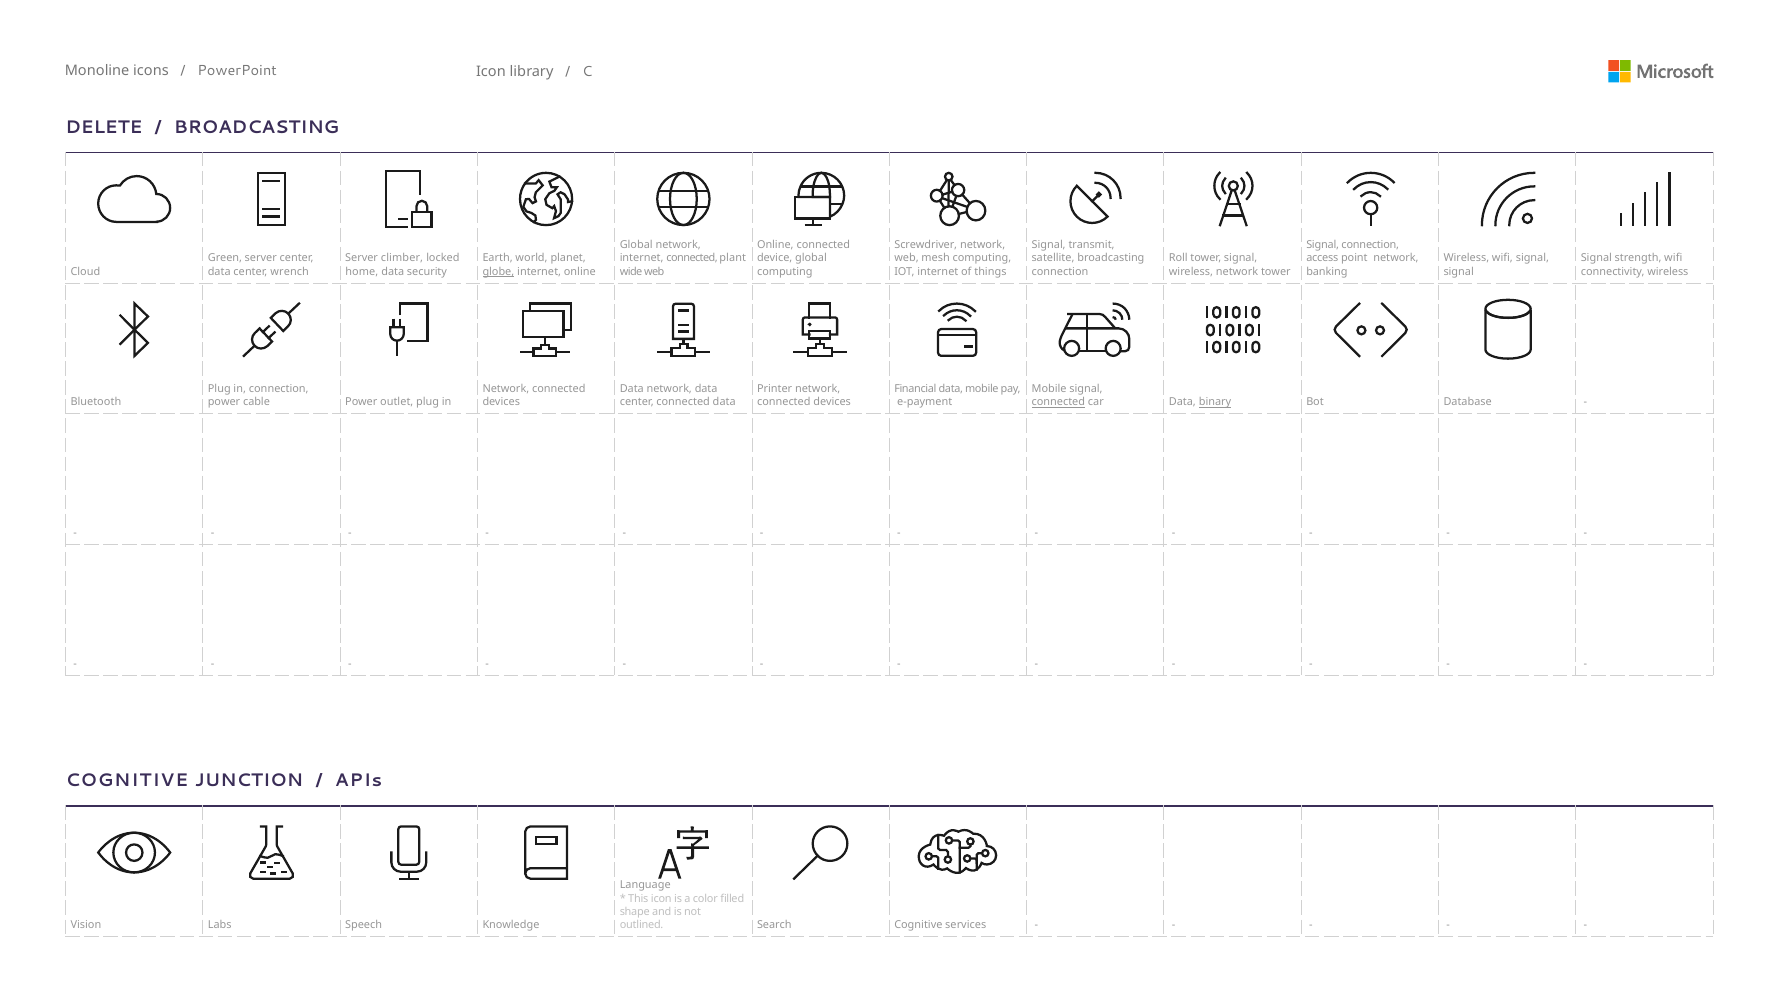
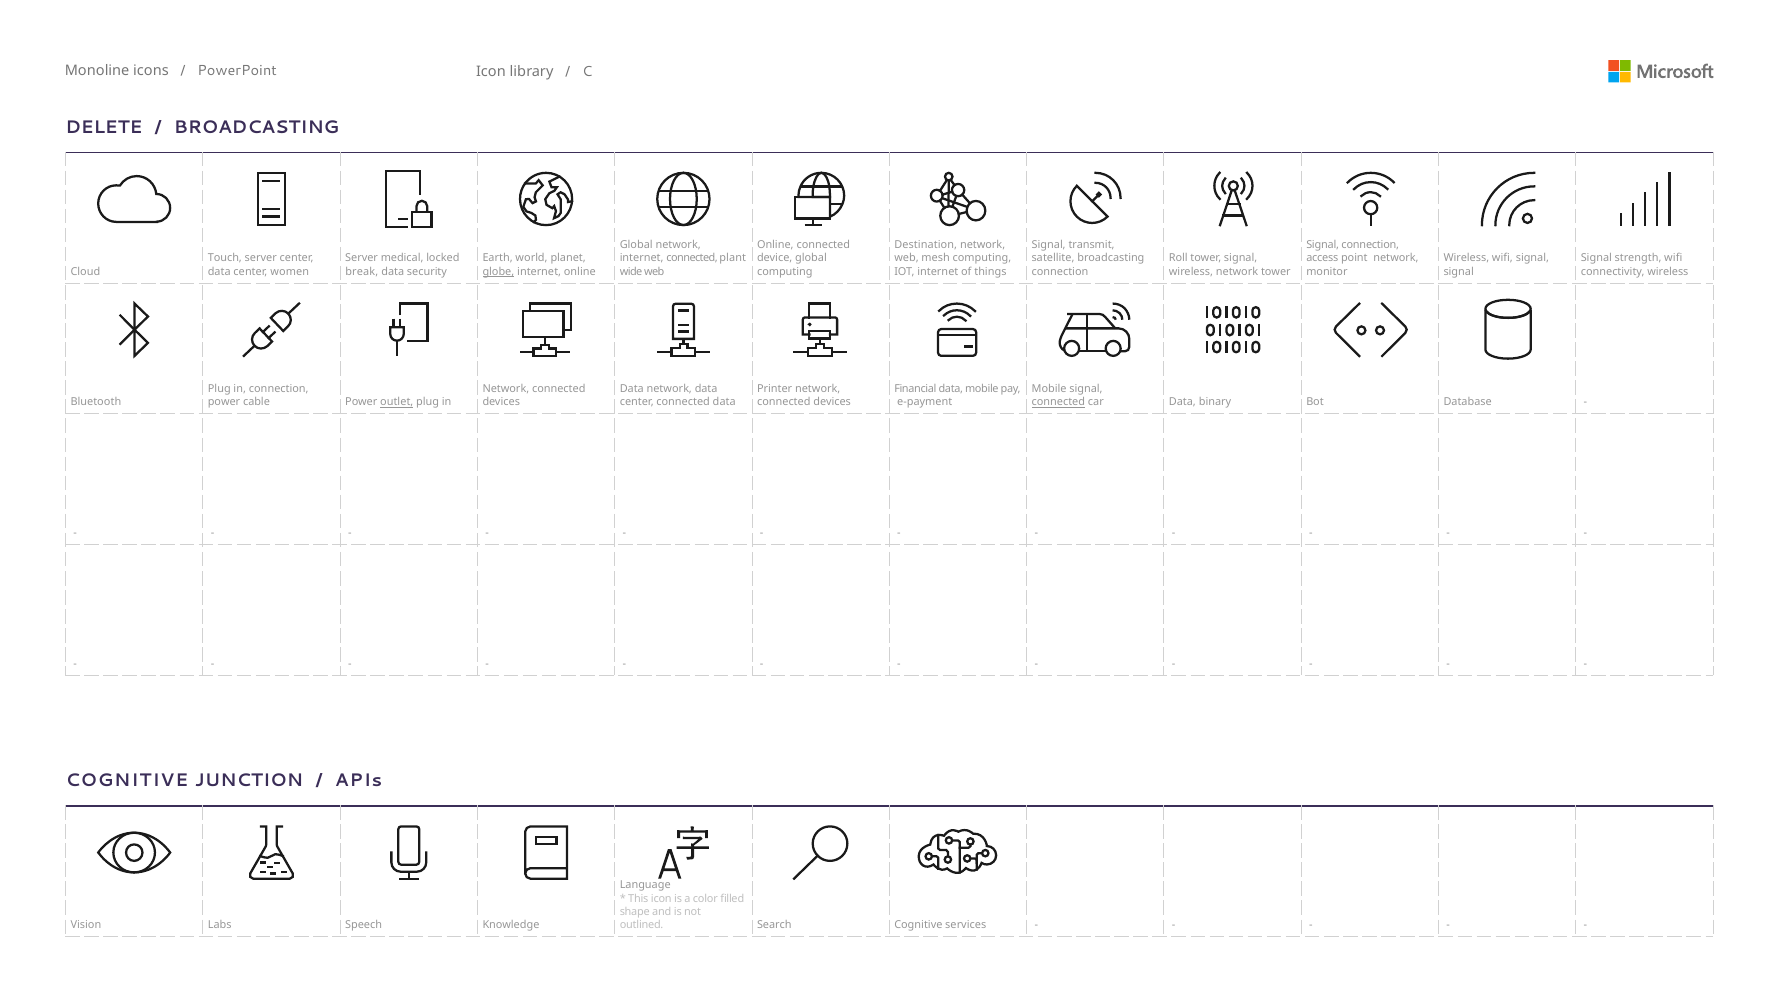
Screwdriver: Screwdriver -> Destination
Green: Green -> Touch
climber: climber -> medical
wrench: wrench -> women
home: home -> break
banking: banking -> monitor
outlet underline: none -> present
binary underline: present -> none
